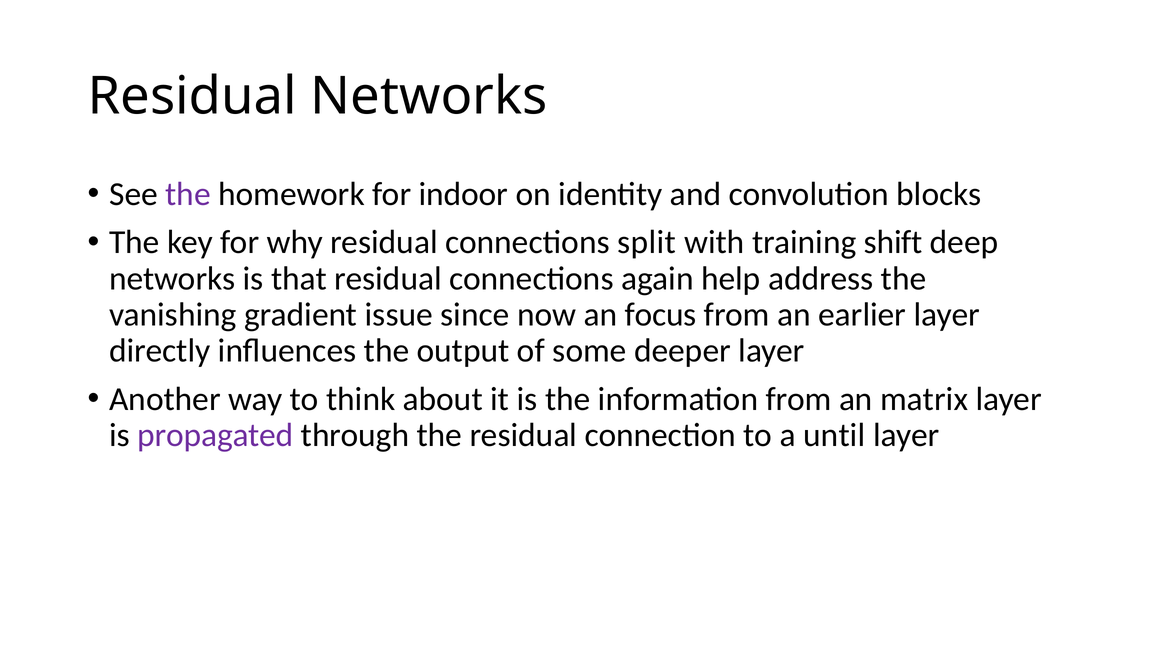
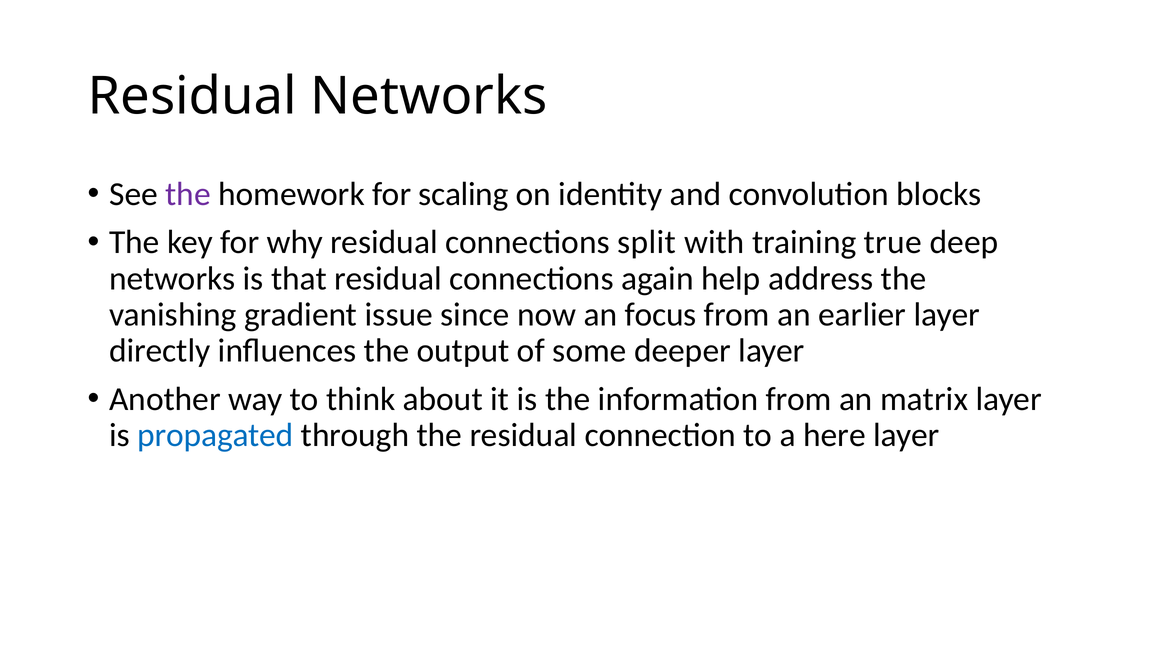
indoor: indoor -> scaling
shift: shift -> true
propagated colour: purple -> blue
until: until -> here
